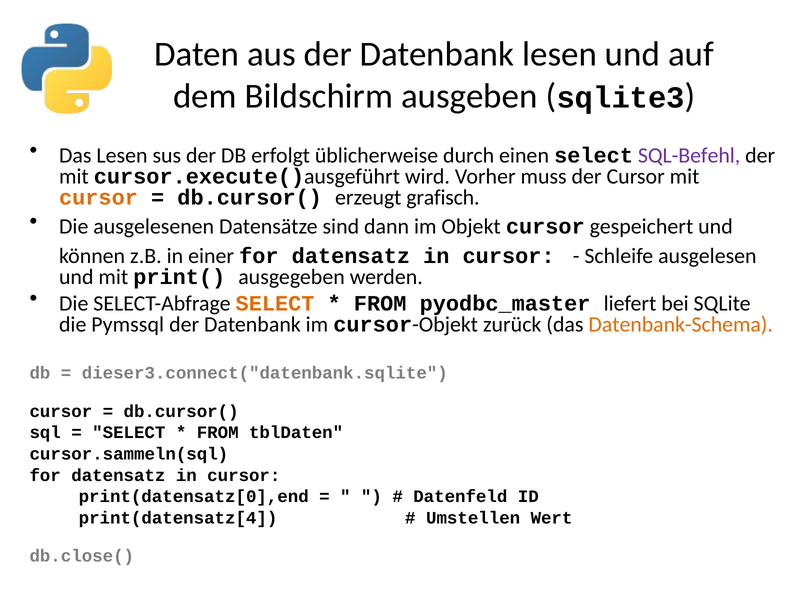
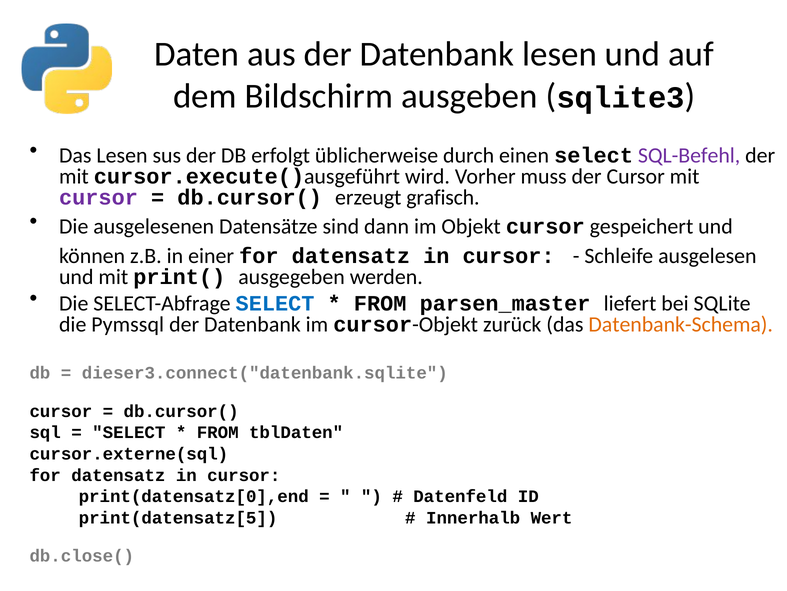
cursor at (98, 197) colour: orange -> purple
SELECT at (275, 303) colour: orange -> blue
pyodbc_master: pyodbc_master -> parsen_master
cursor.sammeln(sql: cursor.sammeln(sql -> cursor.externe(sql
print(datensatz[4: print(datensatz[4 -> print(datensatz[5
Umstellen: Umstellen -> Innerhalb
